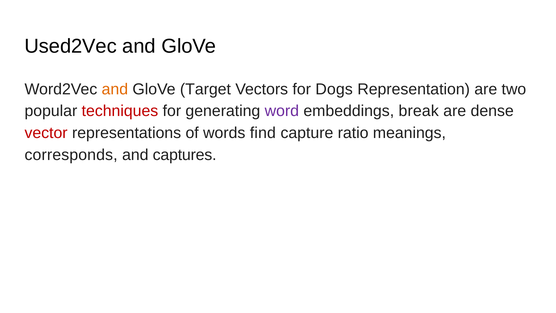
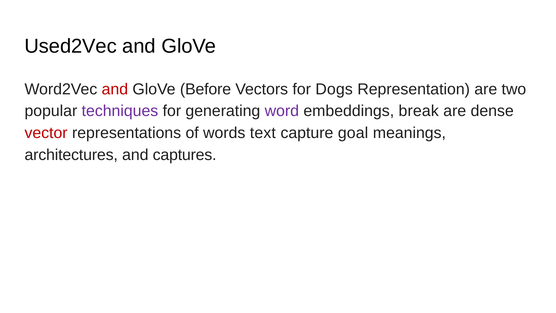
and at (115, 89) colour: orange -> red
Target: Target -> Before
techniques colour: red -> purple
find: find -> text
ratio: ratio -> goal
corresponds: corresponds -> architectures
